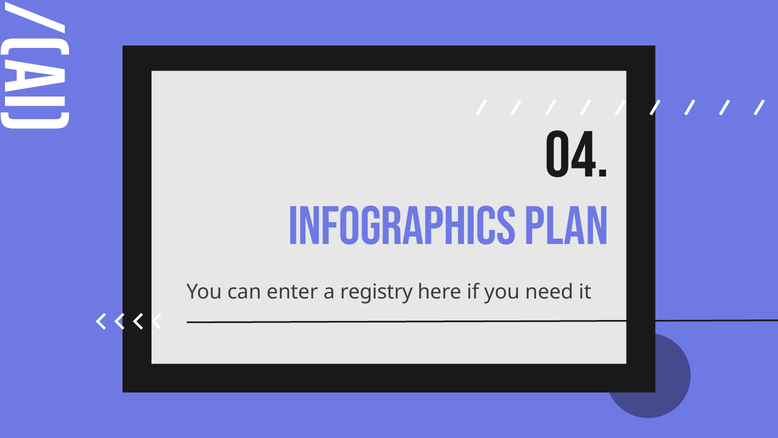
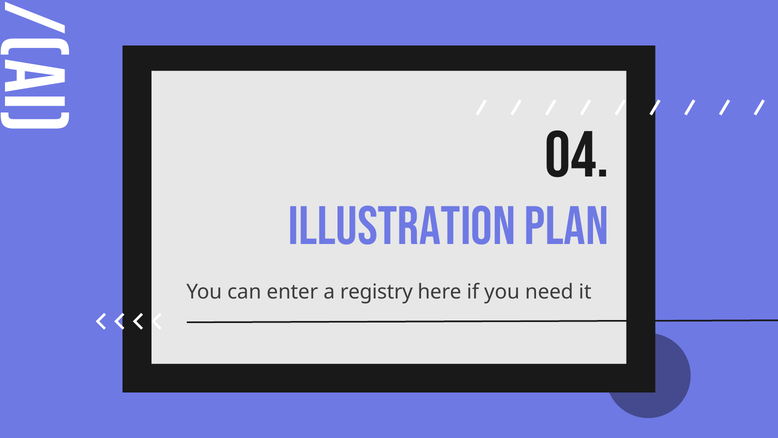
INFOGRAPHICS: INFOGRAPHICS -> ILLUSTRATION
